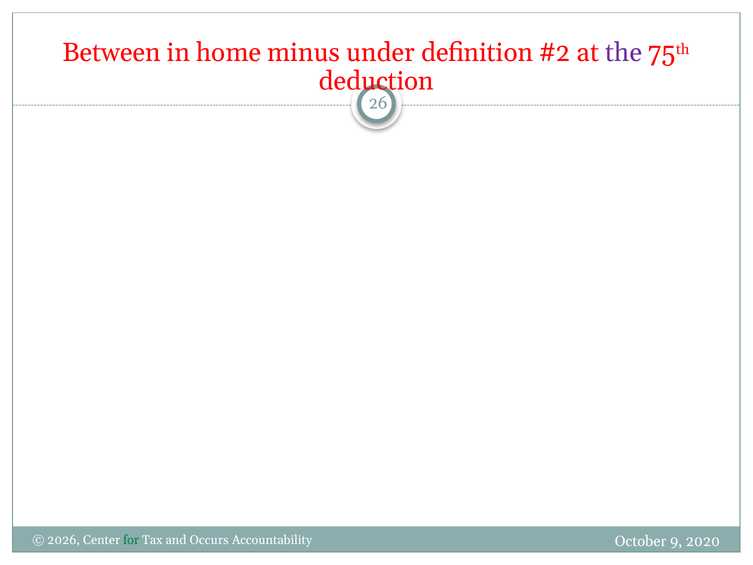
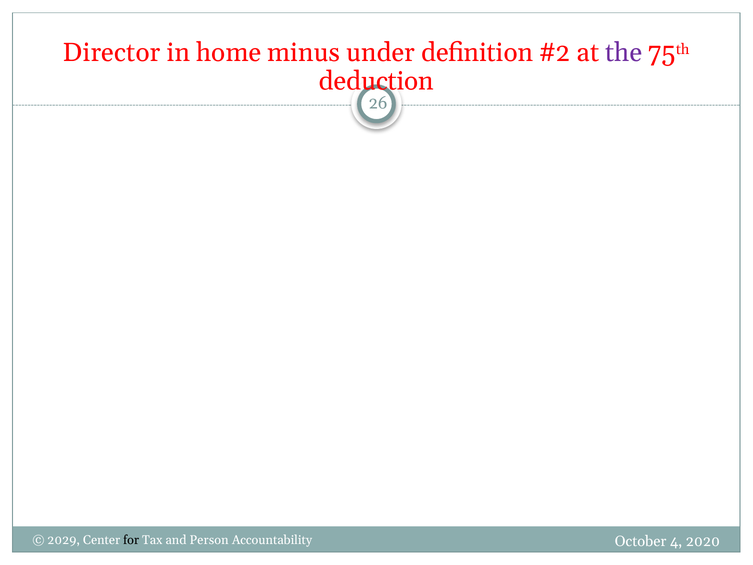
Between: Between -> Director
2026: 2026 -> 2029
for colour: green -> black
Occurs: Occurs -> Person
9: 9 -> 4
